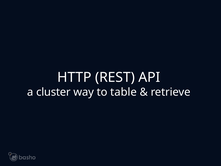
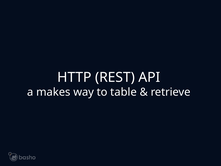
cluster: cluster -> makes
